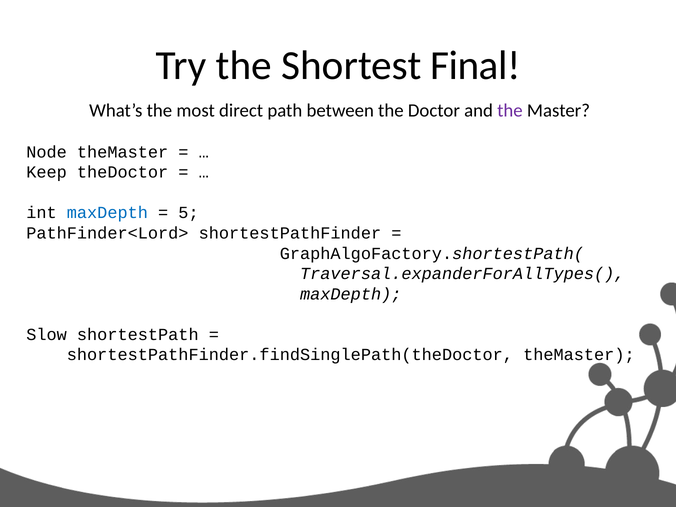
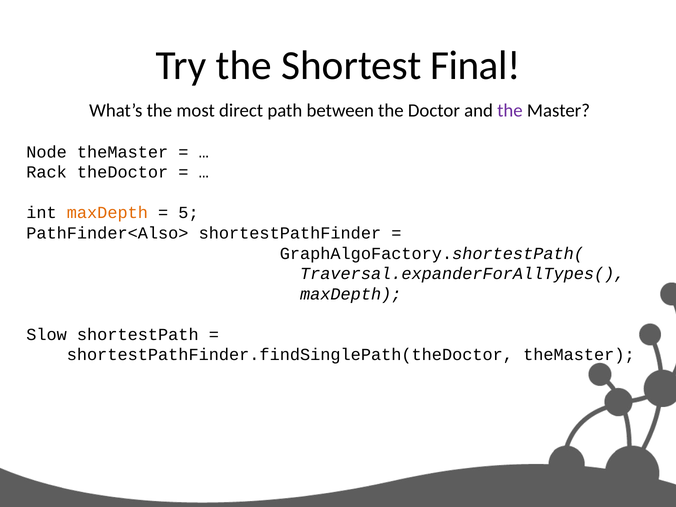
Keep: Keep -> Rack
maxDepth at (107, 213) colour: blue -> orange
PathFinder<Lord>: PathFinder<Lord> -> PathFinder<Also>
